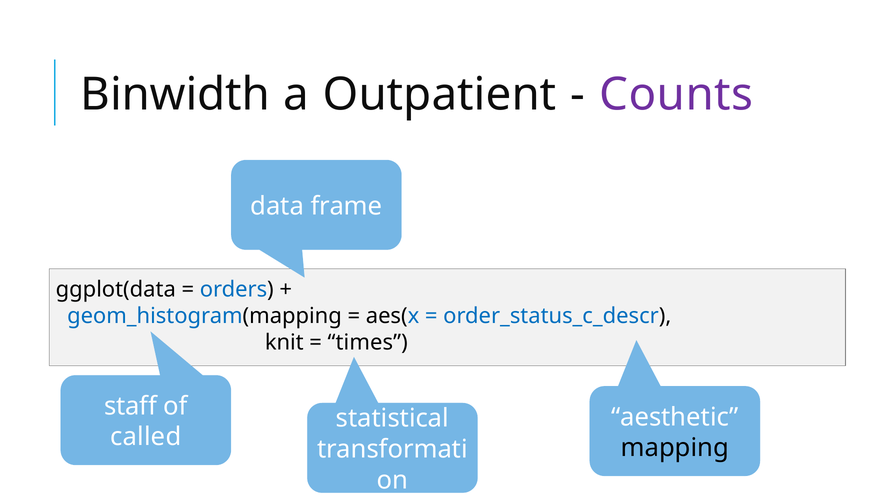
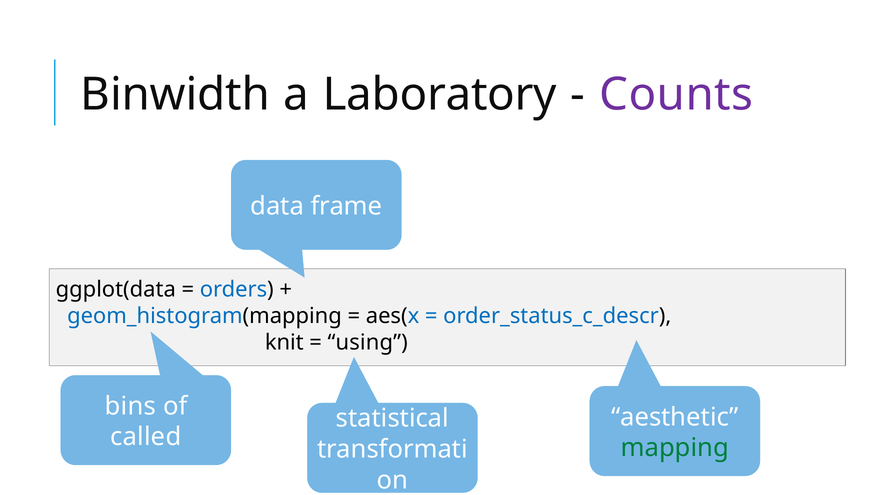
Outpatient: Outpatient -> Laboratory
times: times -> using
staff: staff -> bins
mapping colour: black -> green
